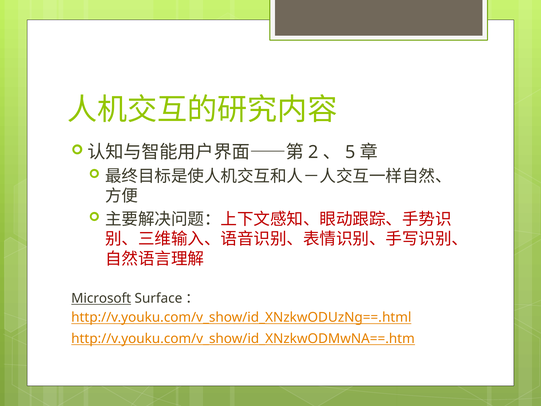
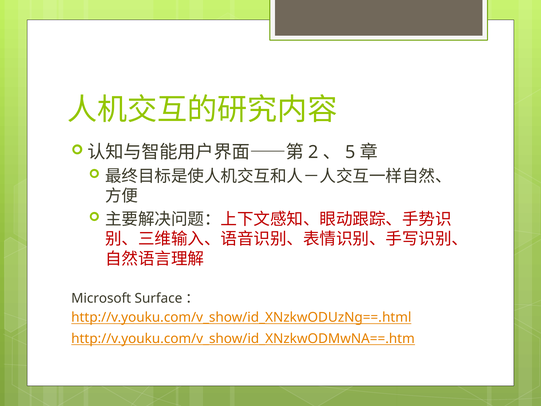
Microsoft underline: present -> none
